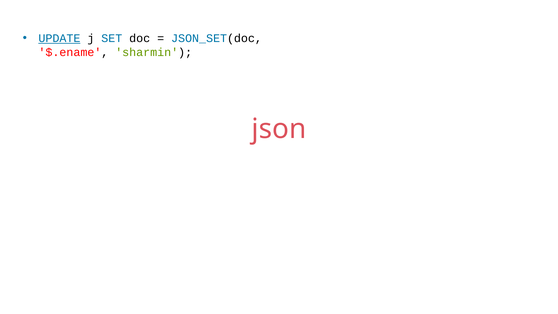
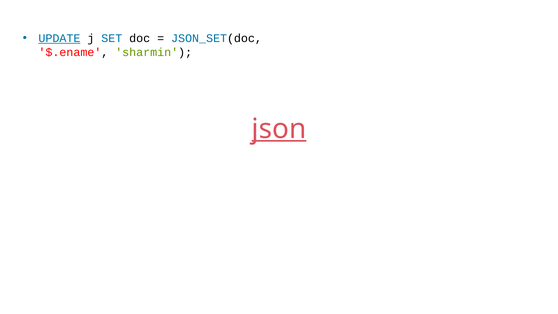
json underline: none -> present
